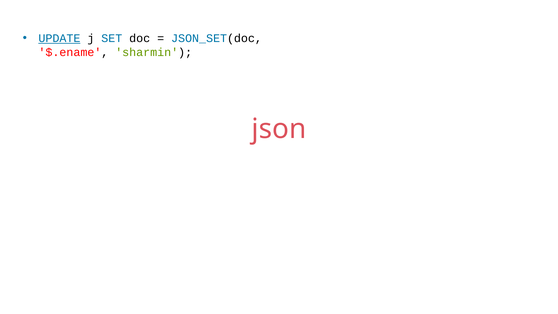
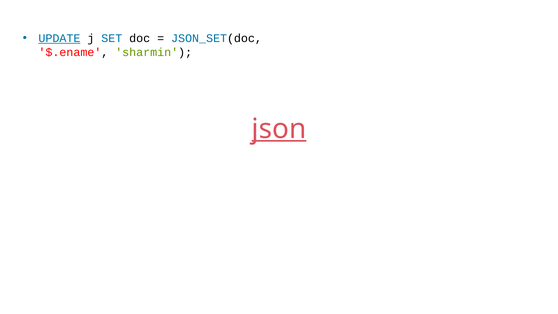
json underline: none -> present
